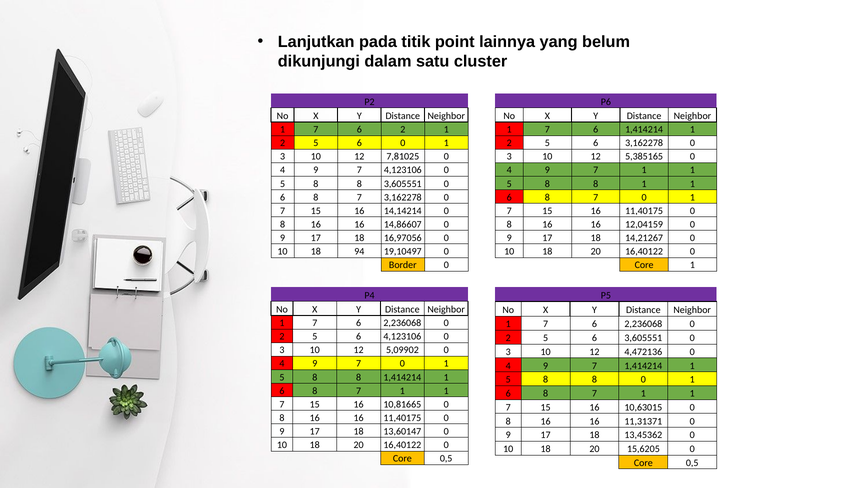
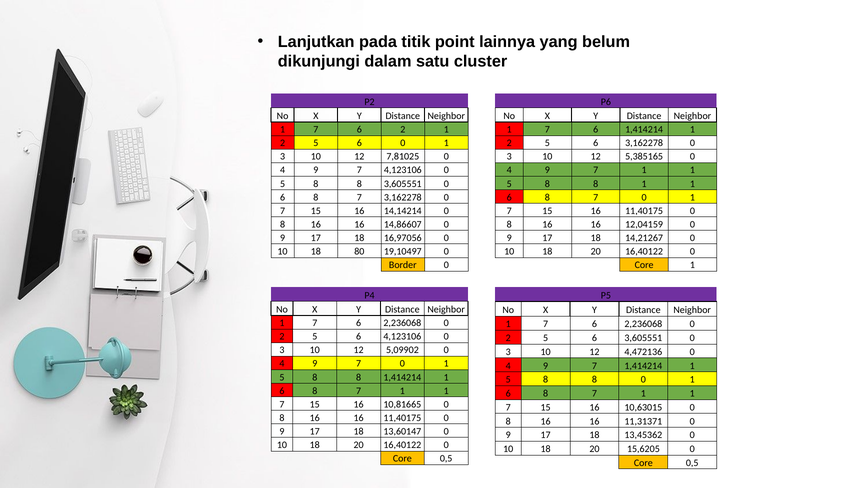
94: 94 -> 80
